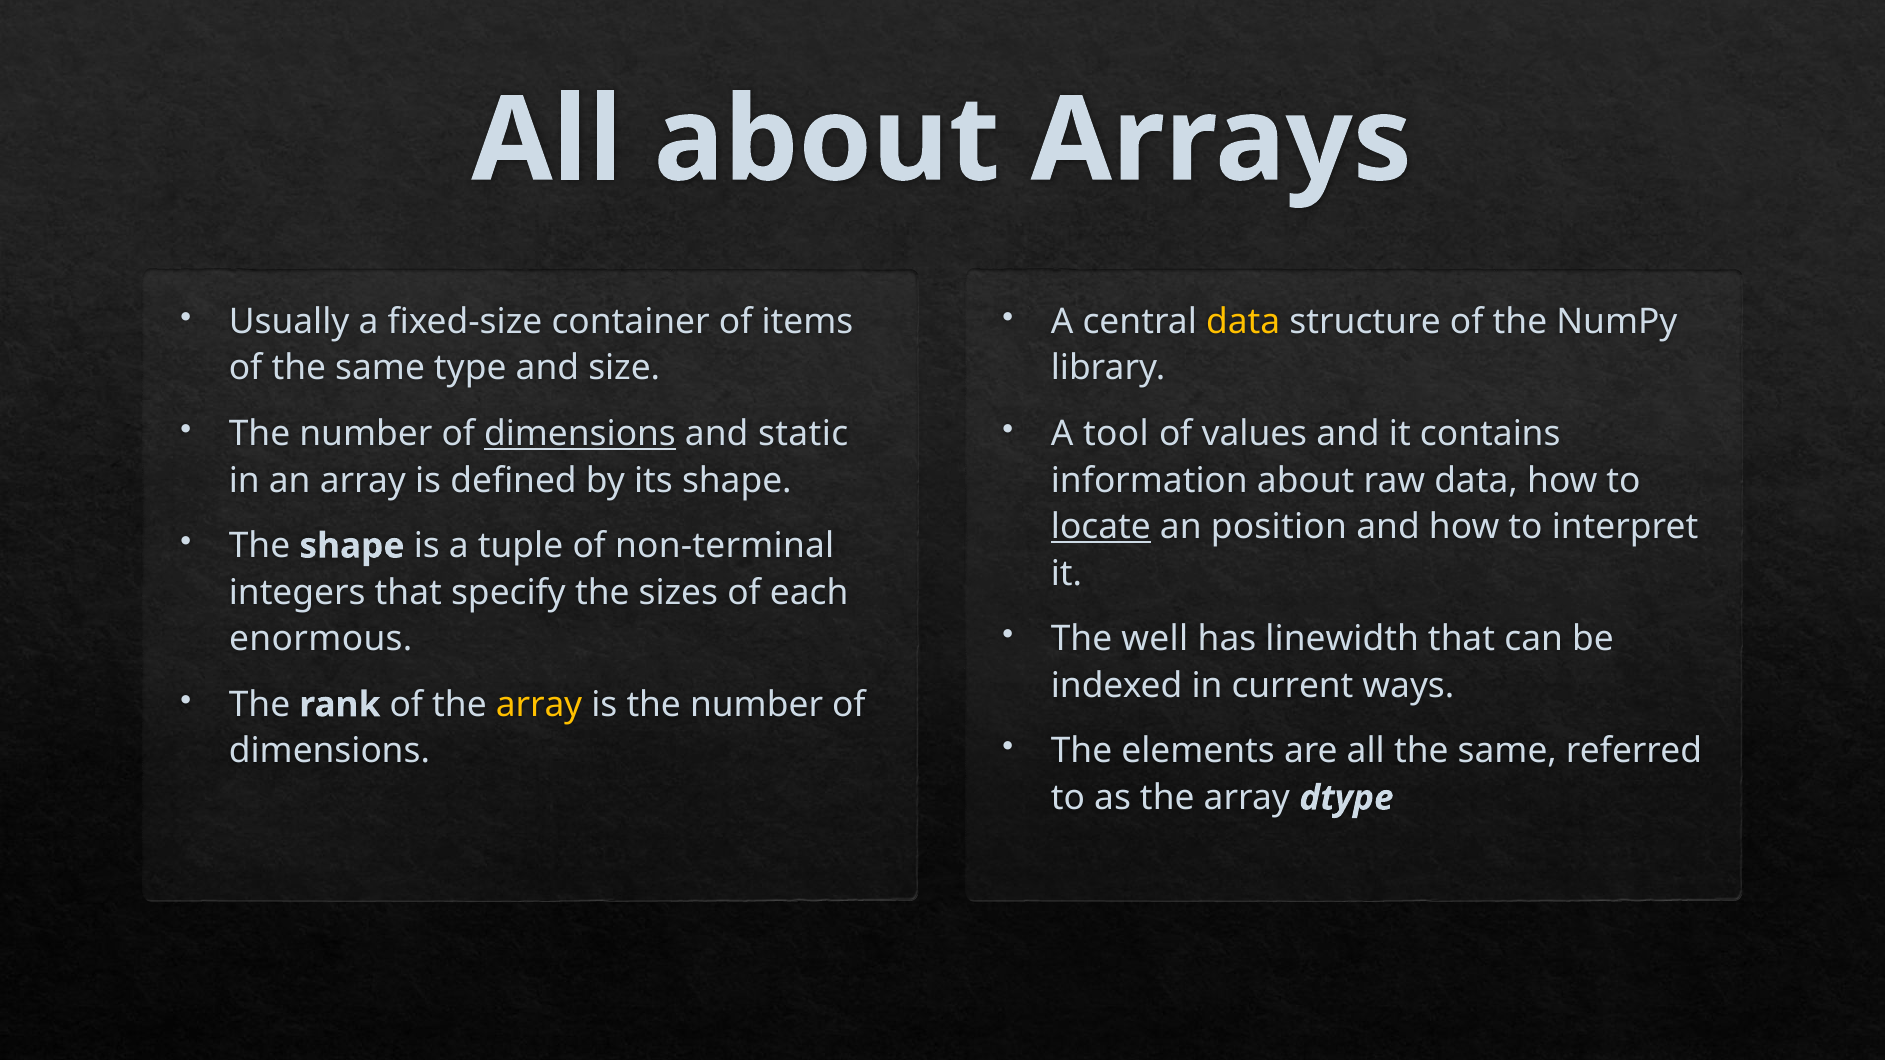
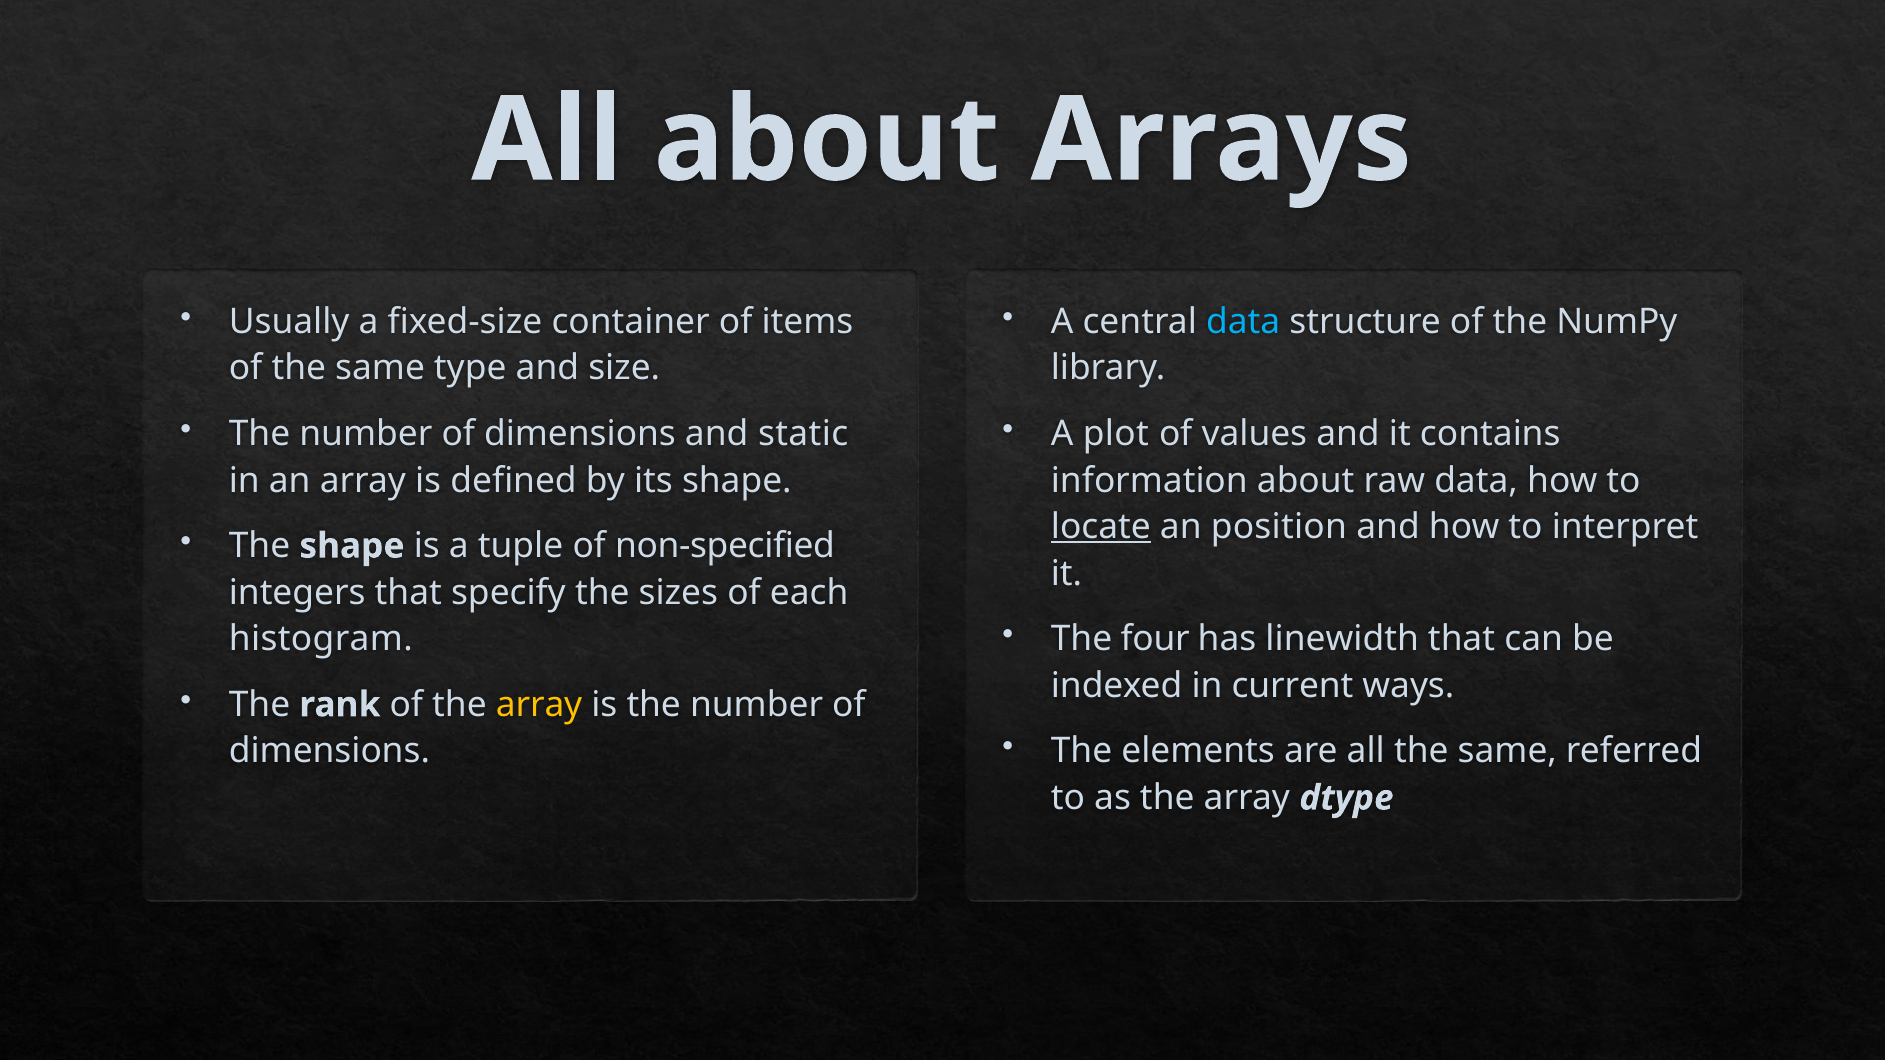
data at (1243, 322) colour: yellow -> light blue
dimensions at (580, 434) underline: present -> none
tool: tool -> plot
non-terminal: non-terminal -> non-specified
well: well -> four
enormous: enormous -> histogram
